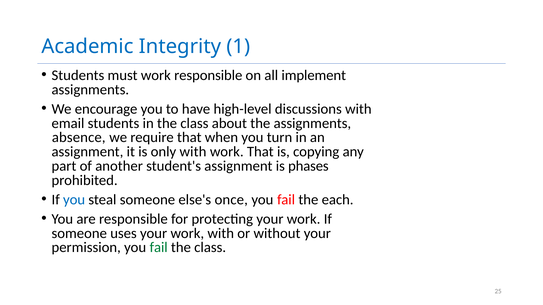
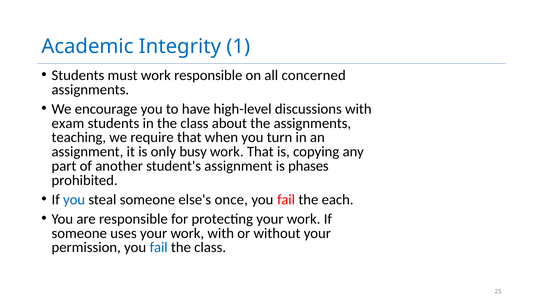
implement: implement -> concerned
email: email -> exam
absence: absence -> teaching
only with: with -> busy
fail at (159, 248) colour: green -> blue
